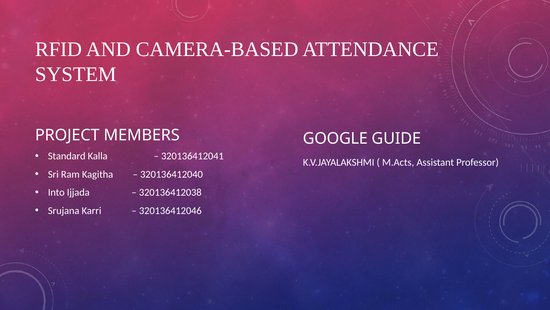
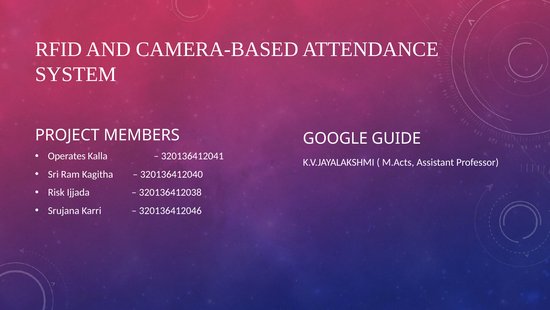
Standard: Standard -> Operates
Into: Into -> Risk
